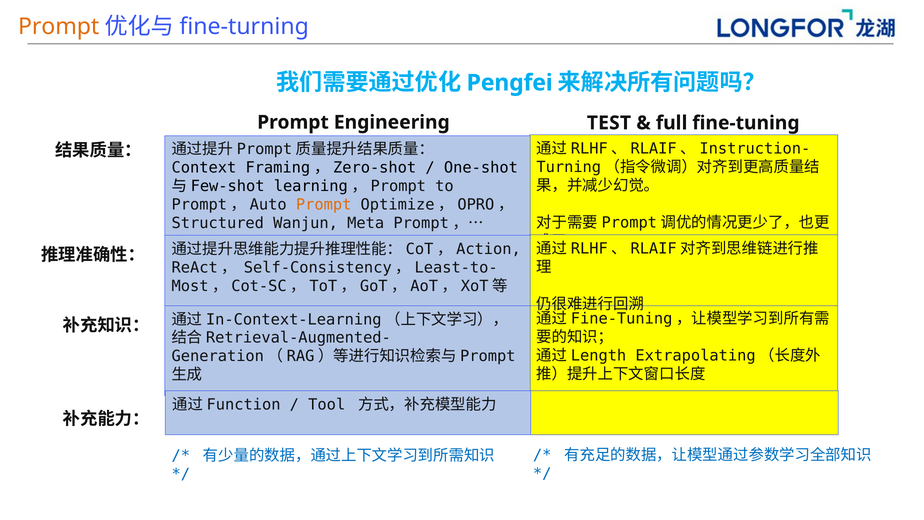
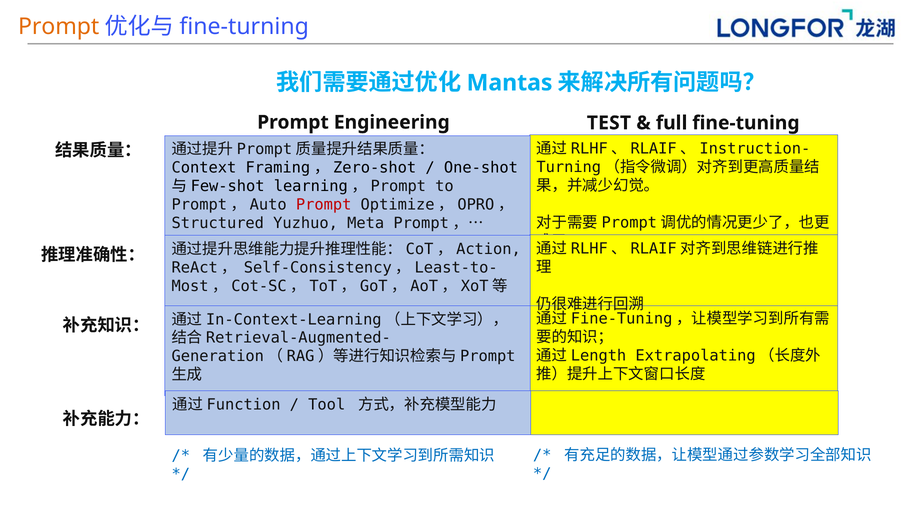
Pengfei: Pengfei -> Mantas
Prompt at (324, 205) colour: orange -> red
Wanjun: Wanjun -> Yuzhuo
